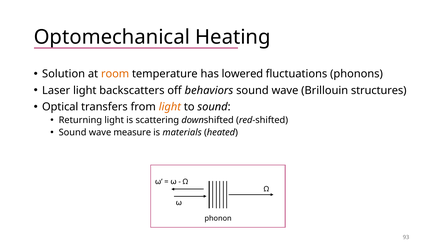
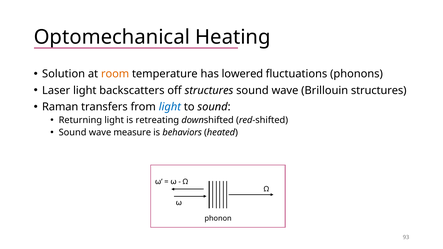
off behaviors: behaviors -> structures
Optical: Optical -> Raman
light at (170, 107) colour: orange -> blue
scattering: scattering -> retreating
materials: materials -> behaviors
